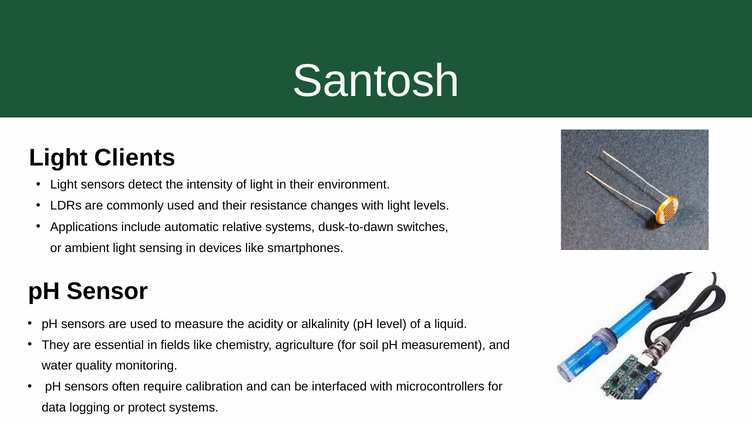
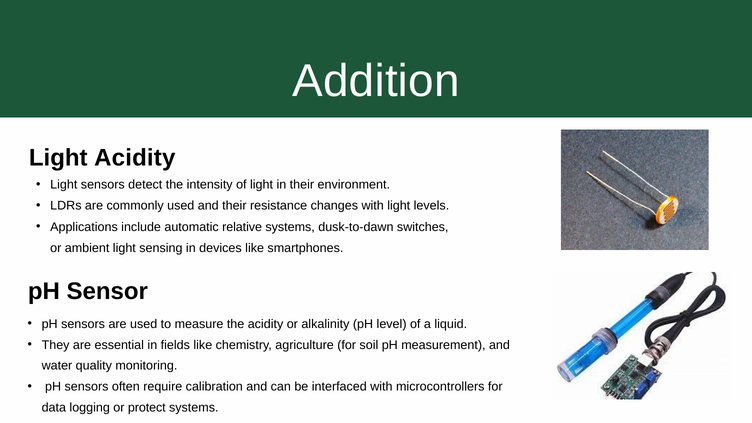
Santosh: Santosh -> Addition
Light Clients: Clients -> Acidity
